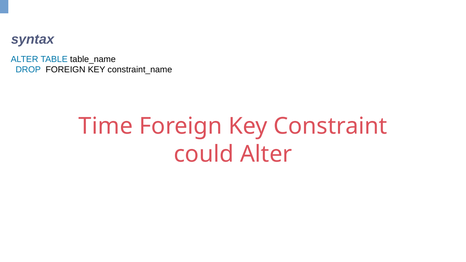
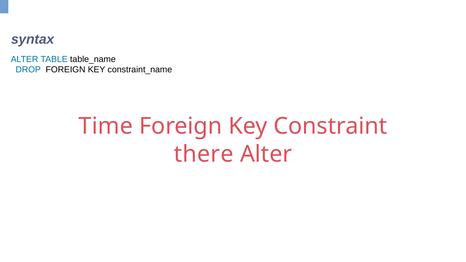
could: could -> there
